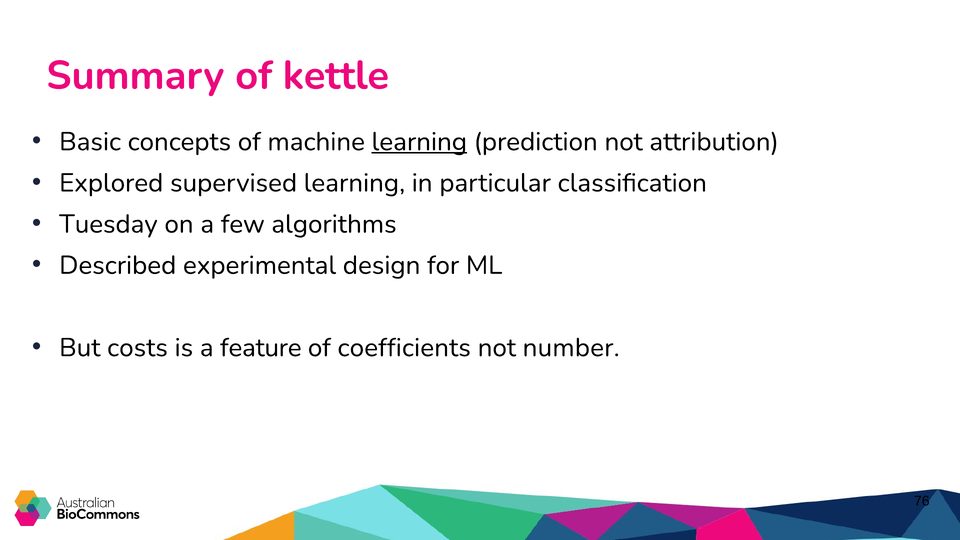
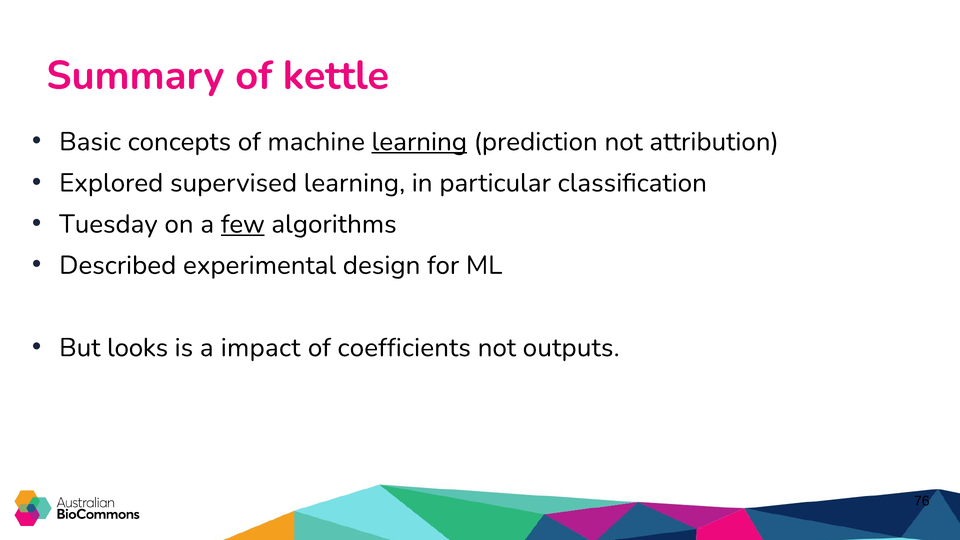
few underline: none -> present
costs: costs -> looks
feature: feature -> impact
number: number -> outputs
